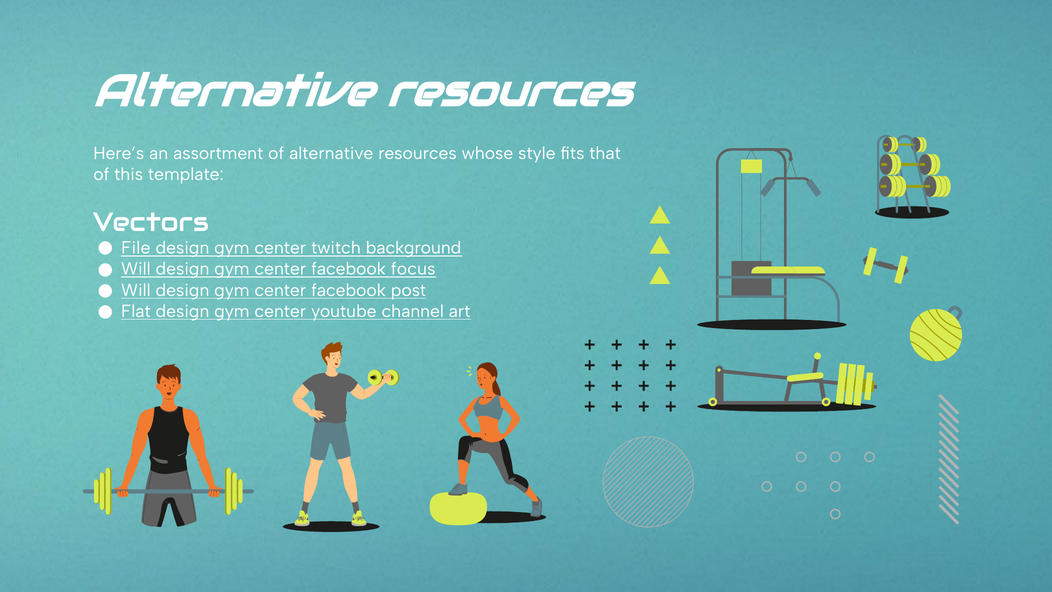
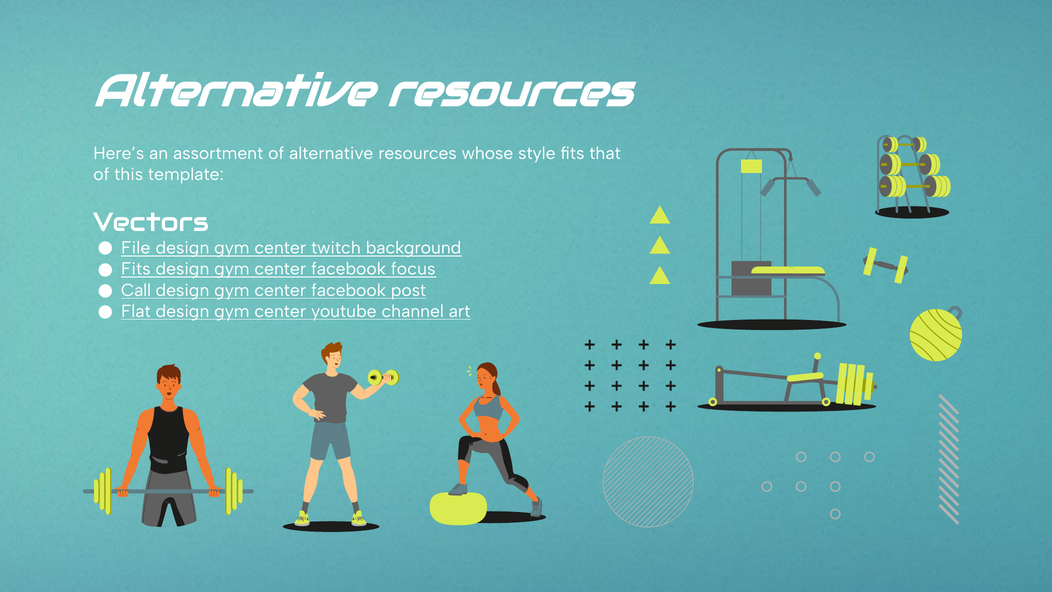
Will at (136, 269): Will -> Fits
Will at (136, 290): Will -> Call
